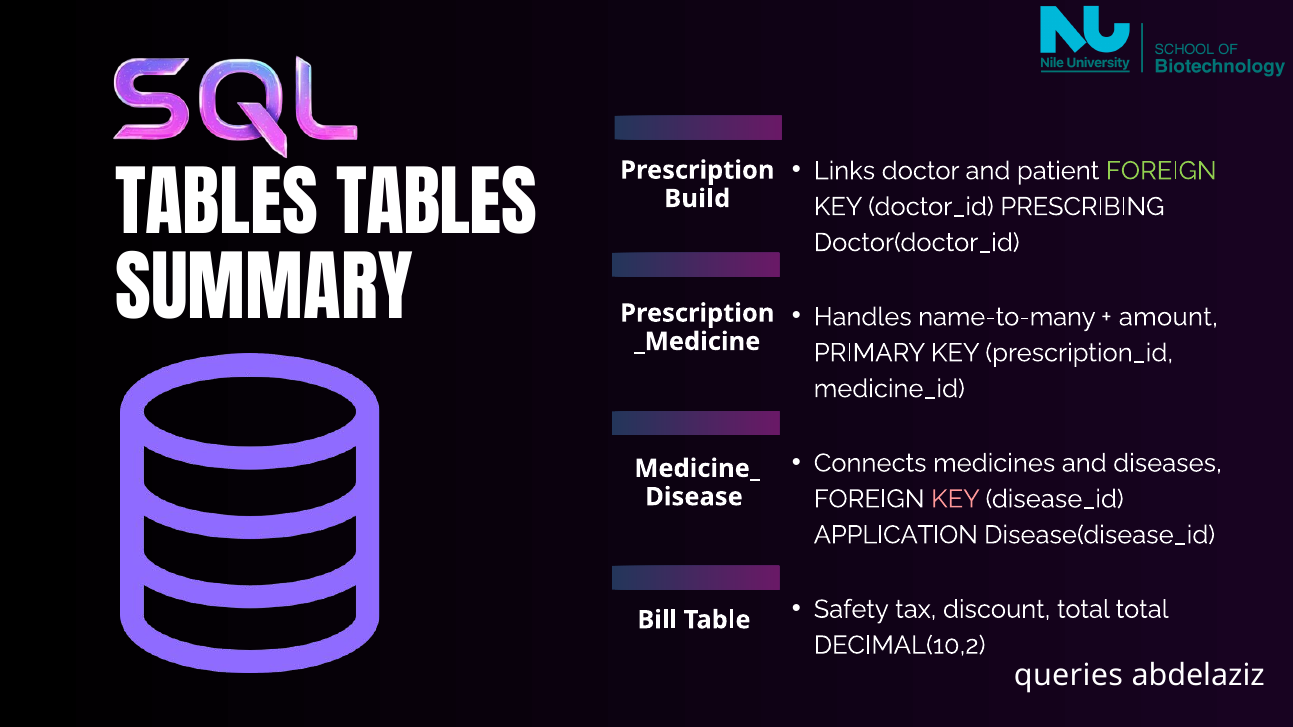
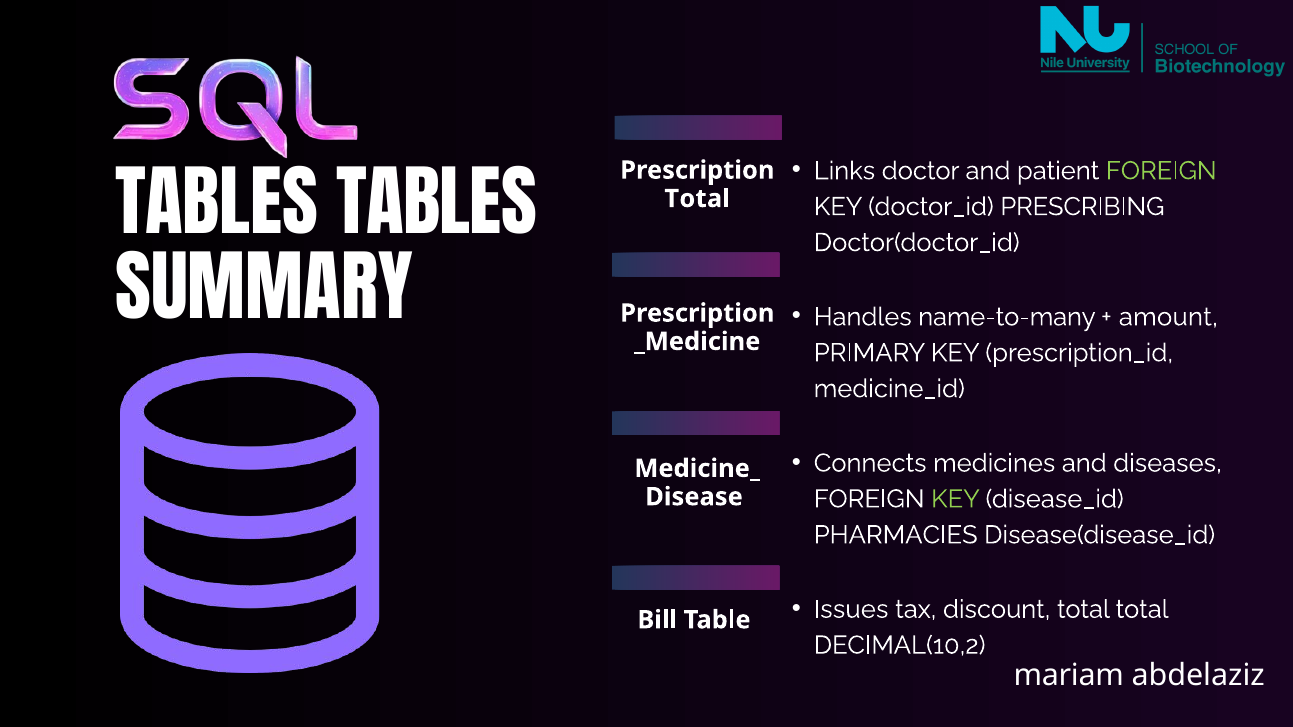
Build at (697, 199): Build -> Total
KEY at (955, 499) colour: pink -> light green
APPLICATION: APPLICATION -> PHARMACIES
Safety: Safety -> Issues
queries: queries -> mariam
